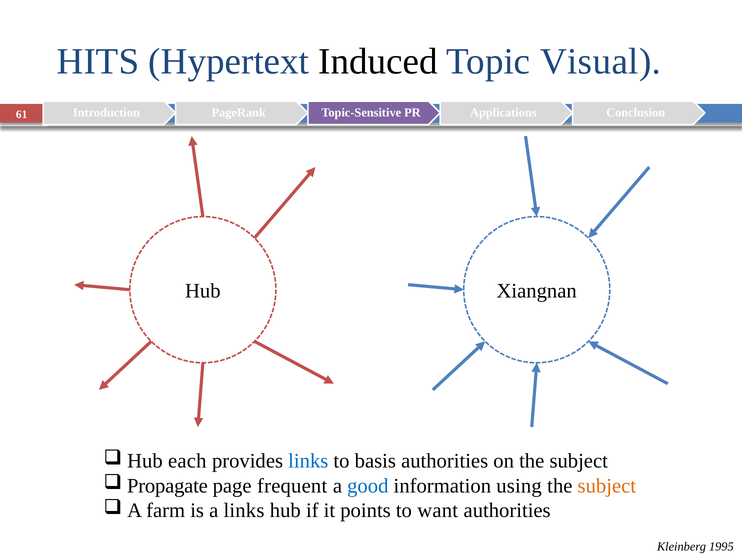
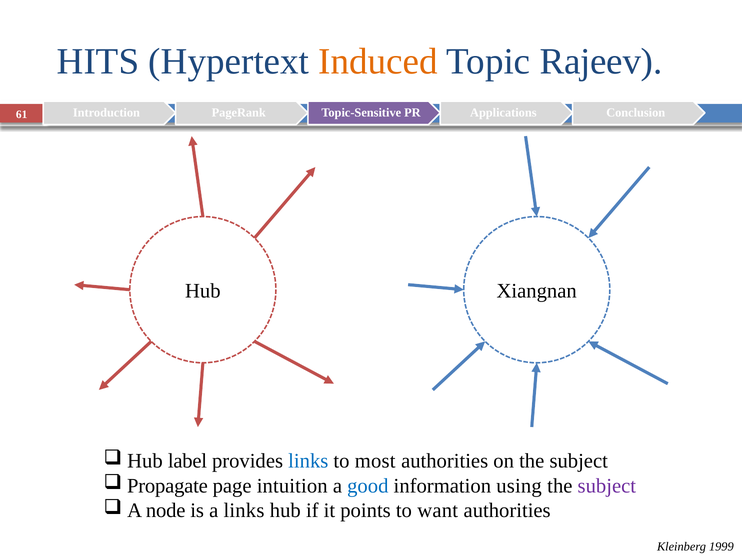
Induced colour: black -> orange
Visual: Visual -> Rajeev
each: each -> label
basis: basis -> most
frequent: frequent -> intuition
subject at (607, 485) colour: orange -> purple
farm: farm -> node
1995: 1995 -> 1999
